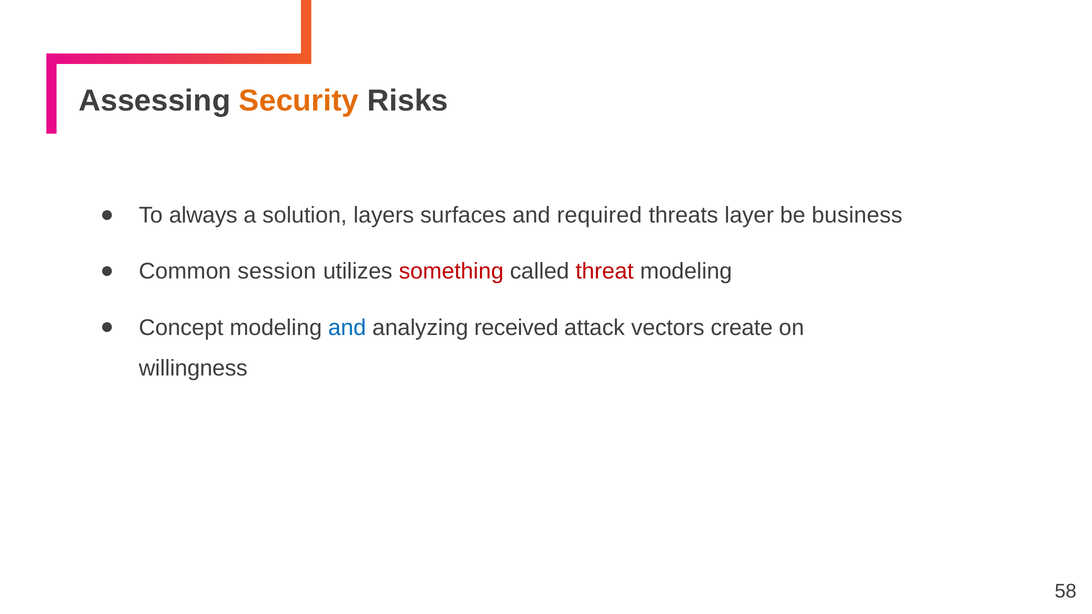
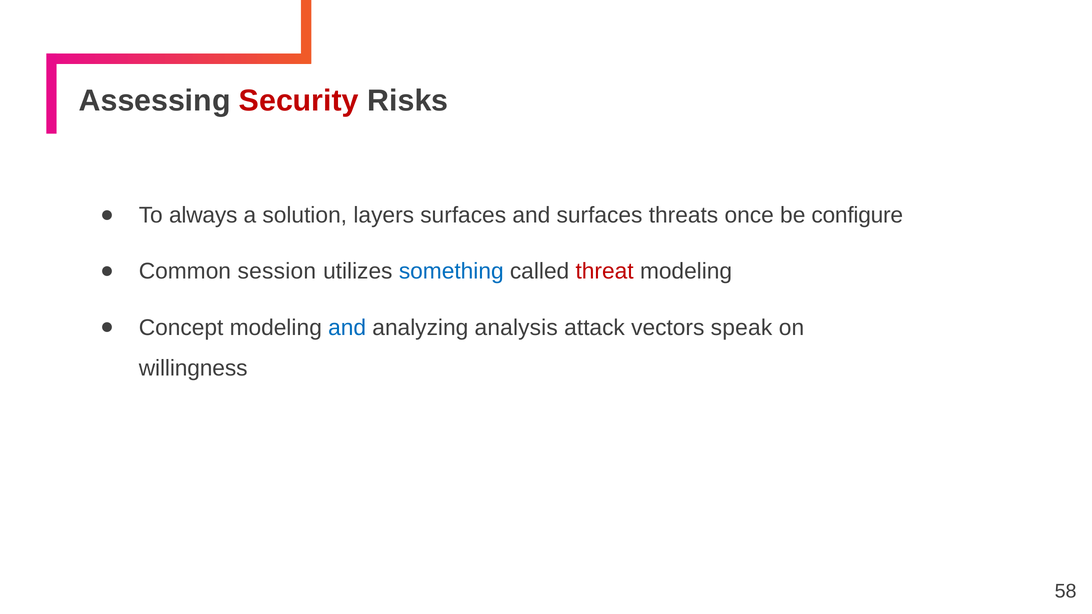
Security colour: orange -> red
and required: required -> surfaces
layer: layer -> once
business: business -> configure
something colour: red -> blue
received: received -> analysis
create: create -> speak
